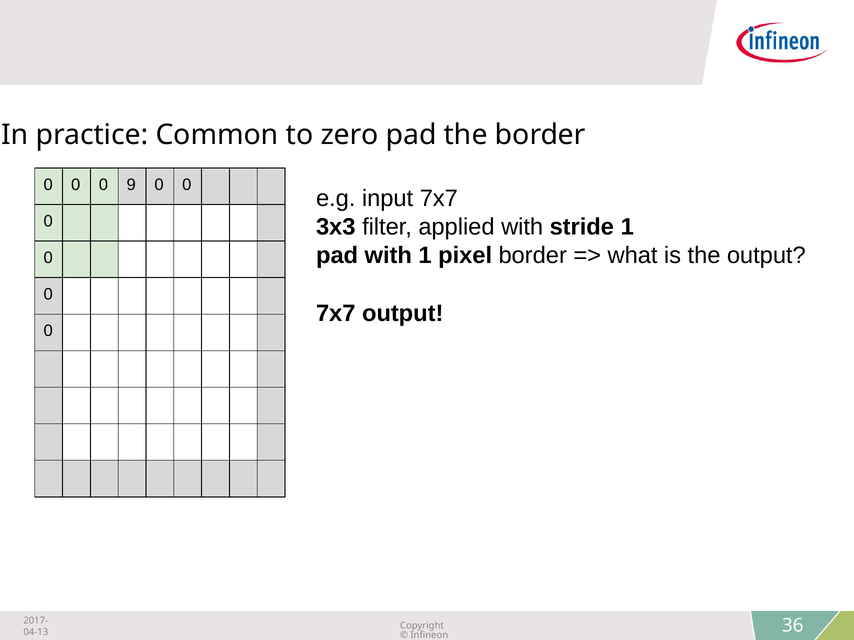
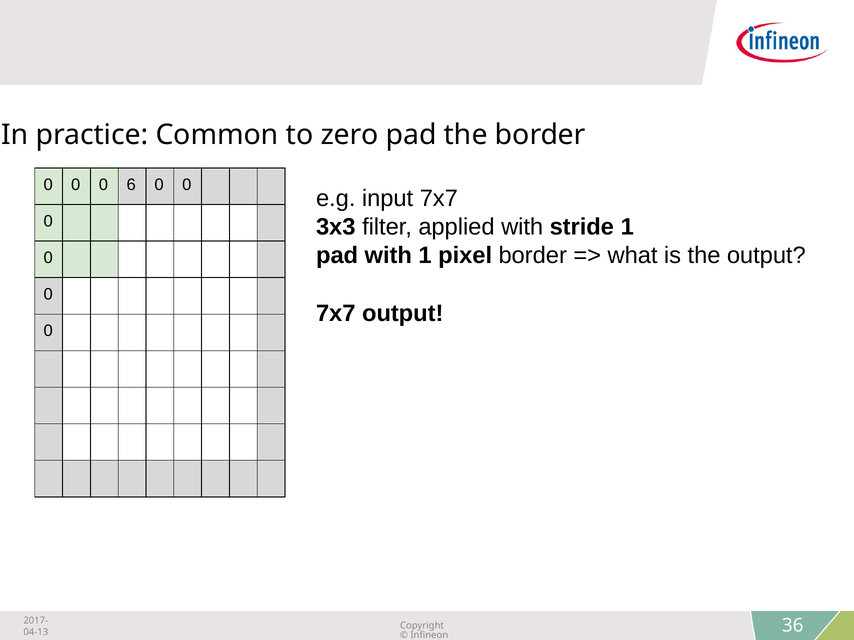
9: 9 -> 6
